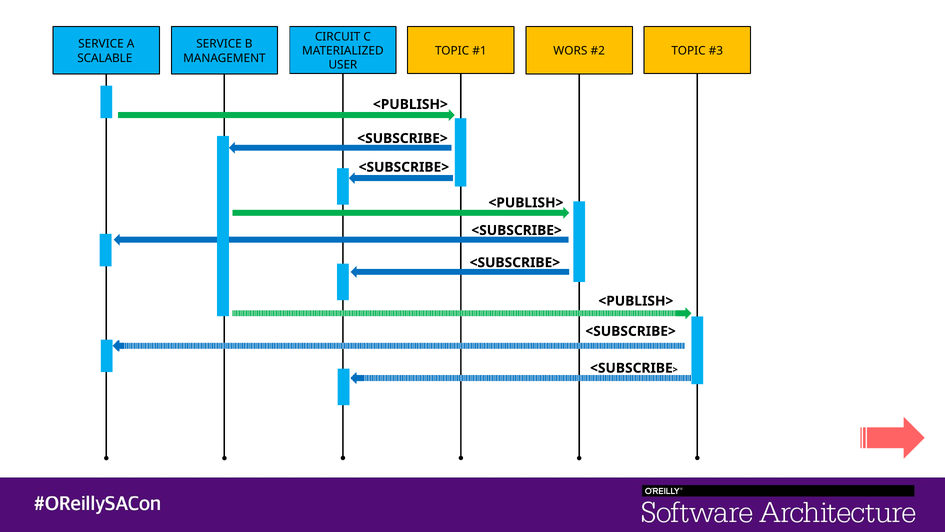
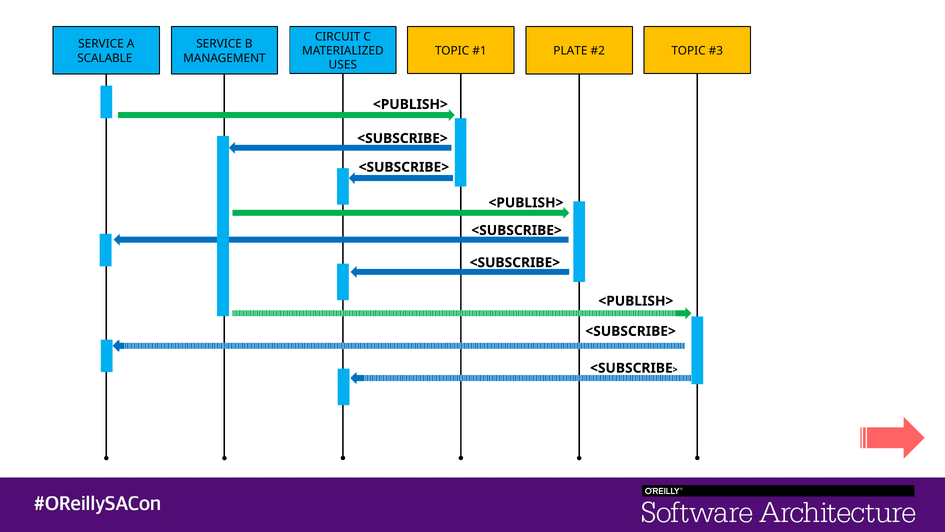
WORS: WORS -> PLATE
USER: USER -> USES
